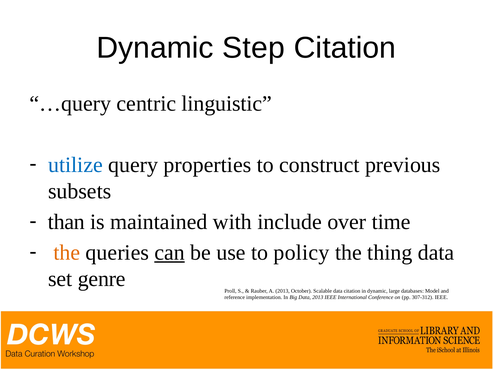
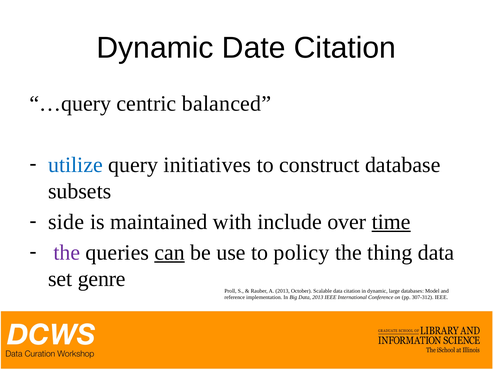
Step: Step -> Date
linguistic: linguistic -> balanced
properties: properties -> initiatives
previous: previous -> database
than: than -> side
time underline: none -> present
the at (67, 252) colour: orange -> purple
